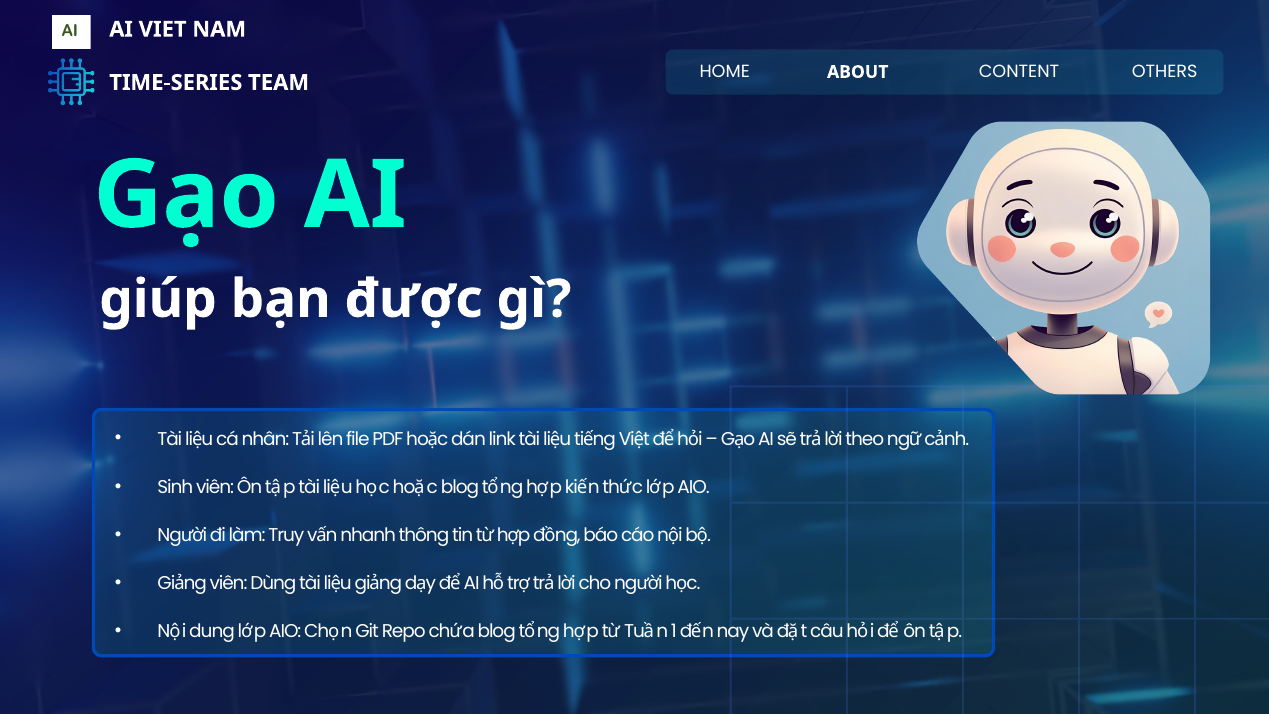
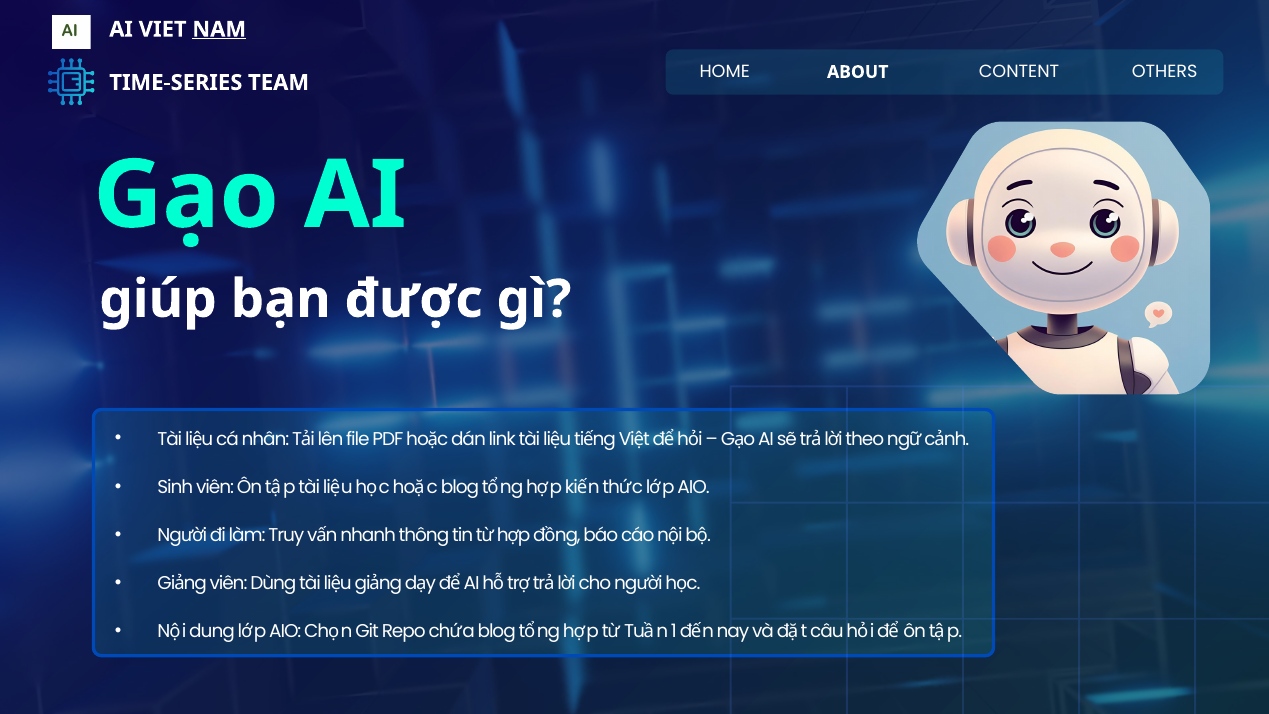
NAM underline: none -> present
